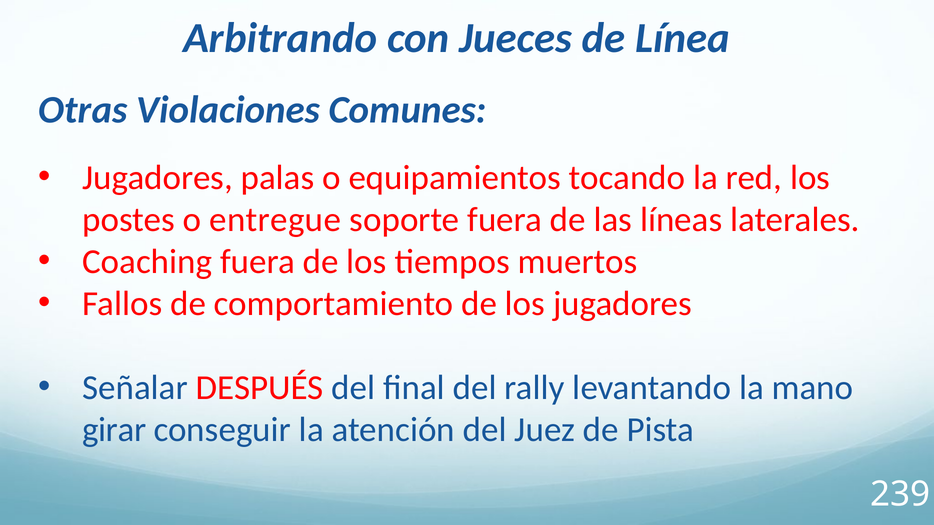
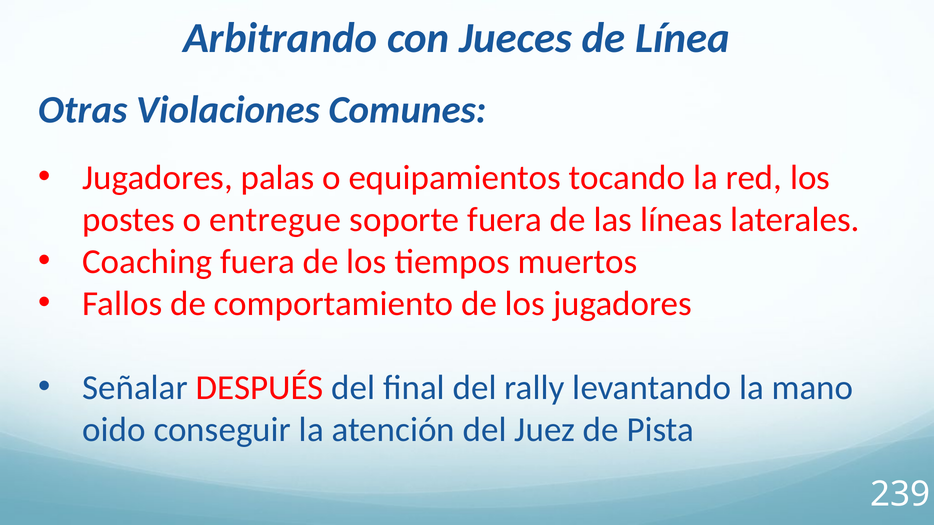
girar: girar -> oido
